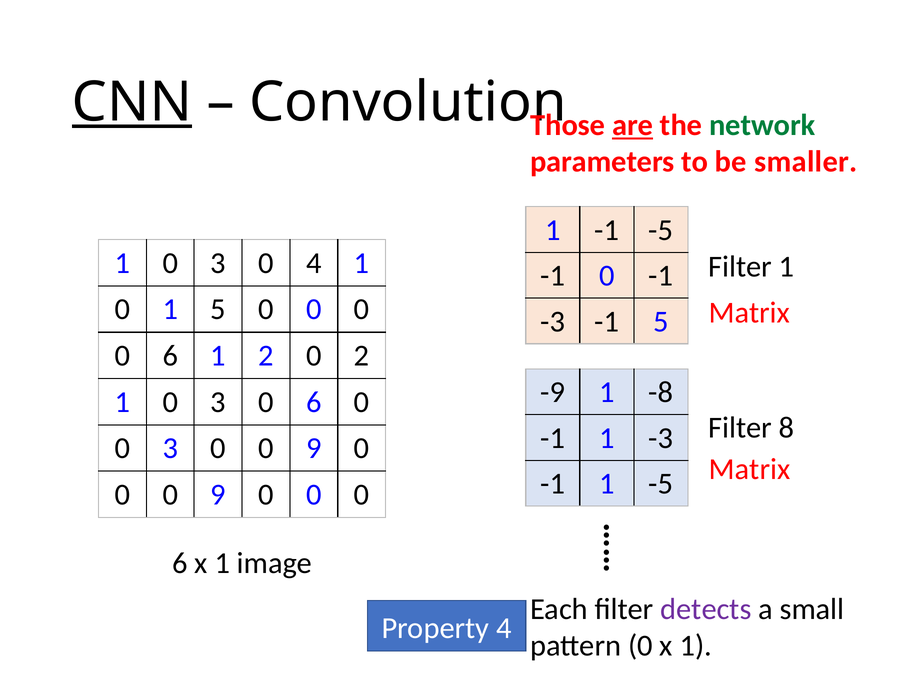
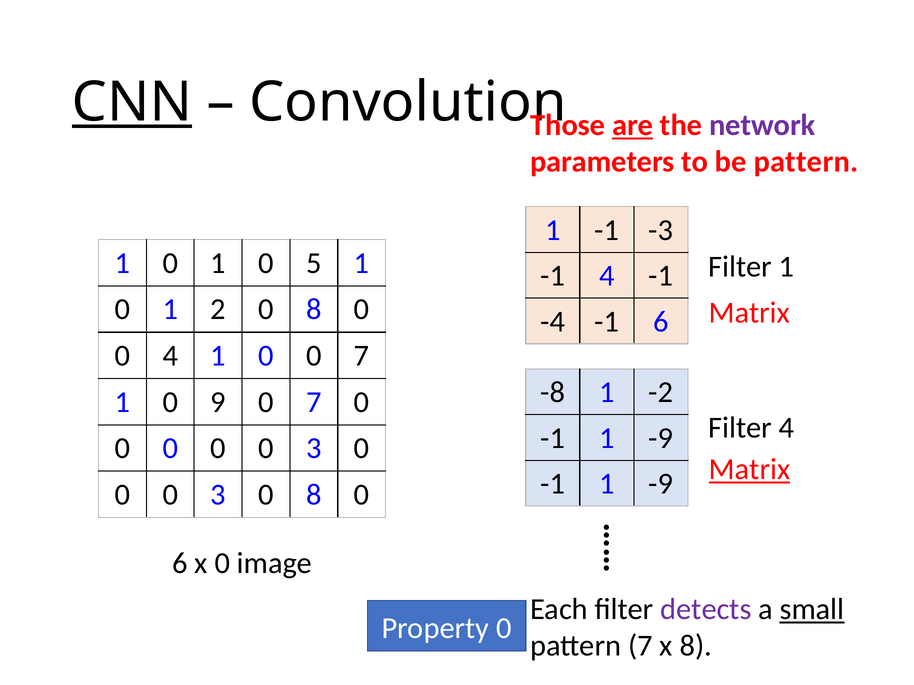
network colour: green -> purple
be smaller: smaller -> pattern
-1 -5: -5 -> -3
3 at (218, 263): 3 -> 1
0 4: 4 -> 5
-1 0: 0 -> 4
1 5: 5 -> 2
0 at (314, 310): 0 -> 8
-3 at (553, 322): -3 -> -4
-1 5: 5 -> 6
6 at (170, 356): 6 -> 4
2 at (266, 356): 2 -> 0
2 at (362, 356): 2 -> 7
-9: -9 -> -8
-8: -8 -> -2
3 at (218, 402): 3 -> 9
6 at (314, 402): 6 -> 7
Filter 8: 8 -> 4
-3 at (661, 438): -3 -> -9
3 at (170, 449): 3 -> 0
9 at (314, 449): 9 -> 3
Matrix at (750, 470) underline: none -> present
-5 at (661, 484): -5 -> -9
9 at (218, 495): 9 -> 3
0 at (314, 495): 0 -> 8
6 x 1: 1 -> 0
small underline: none -> present
Property 4: 4 -> 0
pattern 0: 0 -> 7
1 at (696, 646): 1 -> 8
